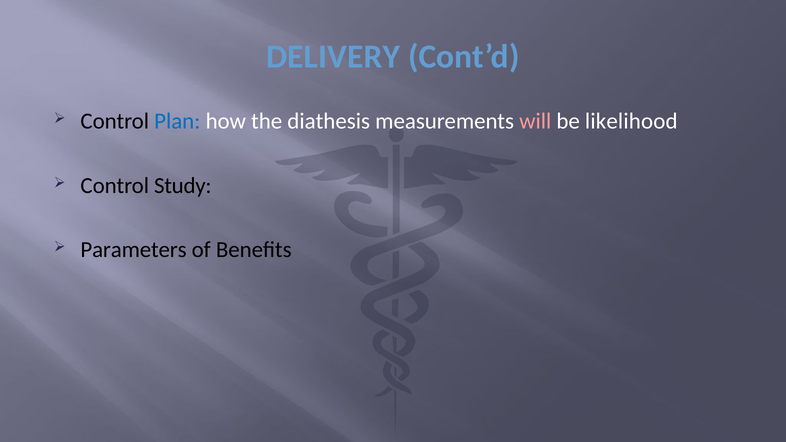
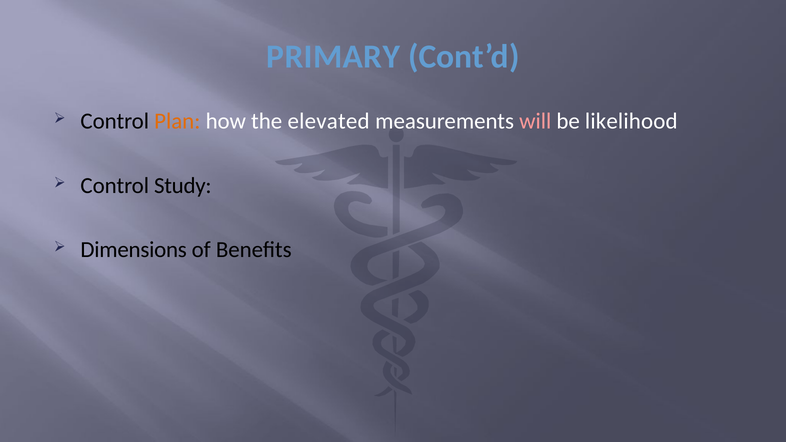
DELIVERY: DELIVERY -> PRIMARY
Plan colour: blue -> orange
diathesis: diathesis -> elevated
Parameters: Parameters -> Dimensions
